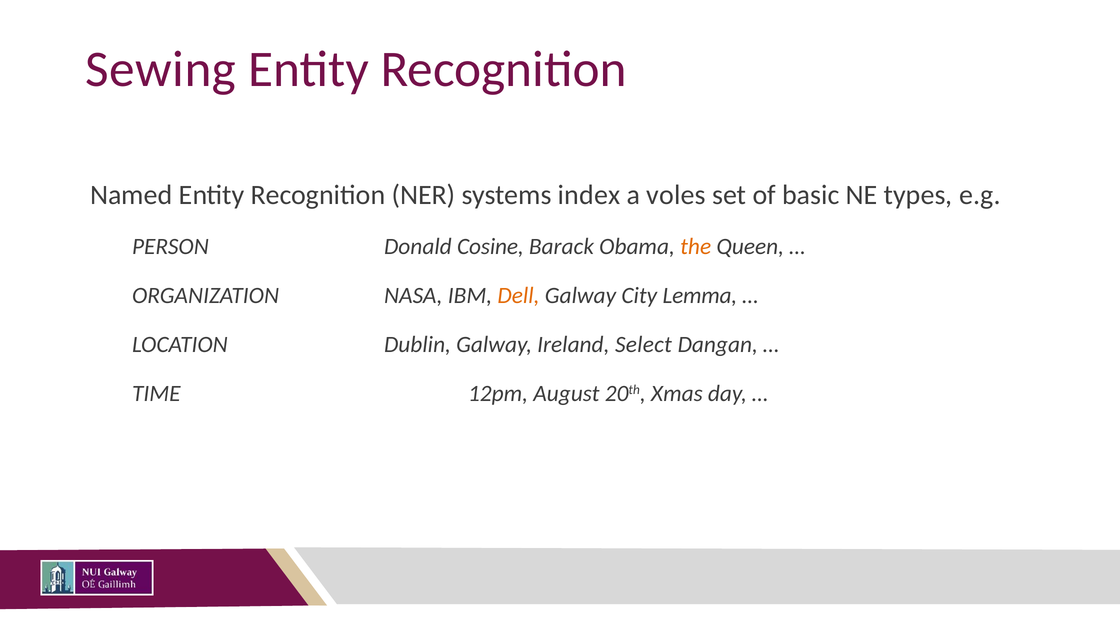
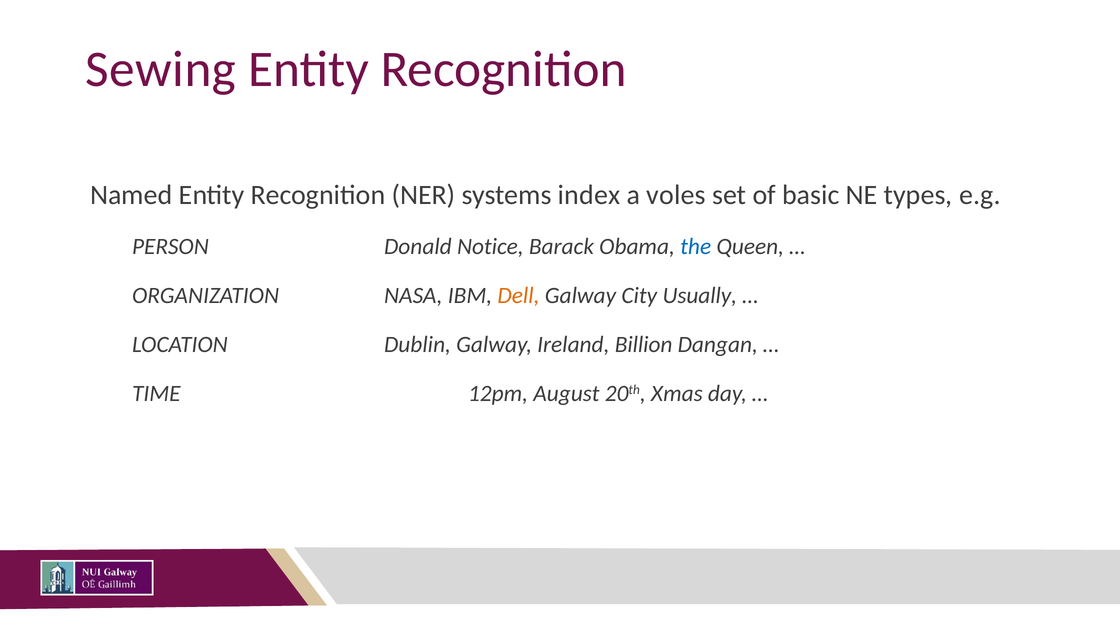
Cosine: Cosine -> Notice
the colour: orange -> blue
Lemma: Lemma -> Usually
Select: Select -> Billion
